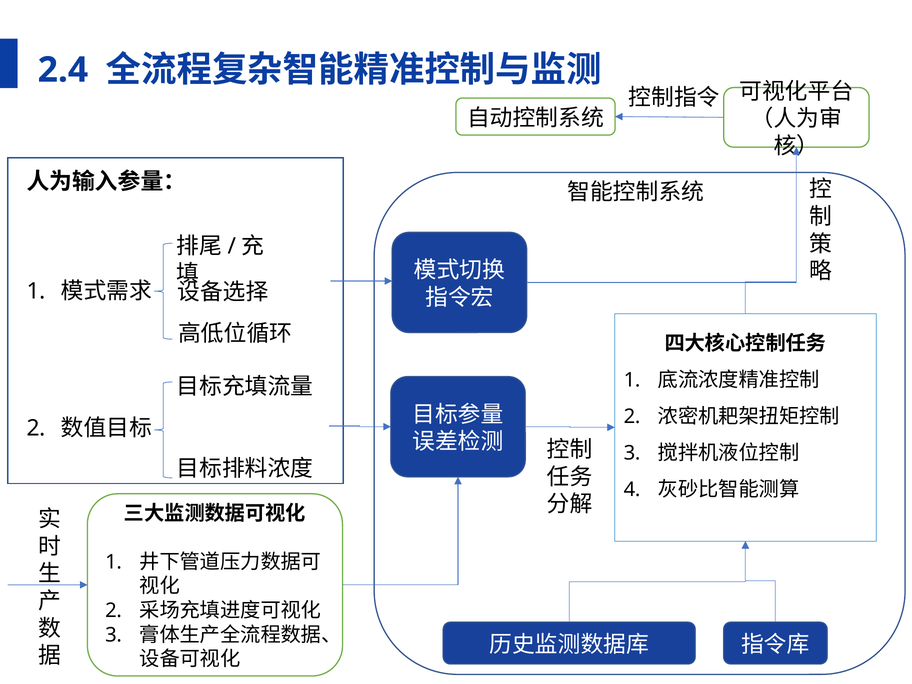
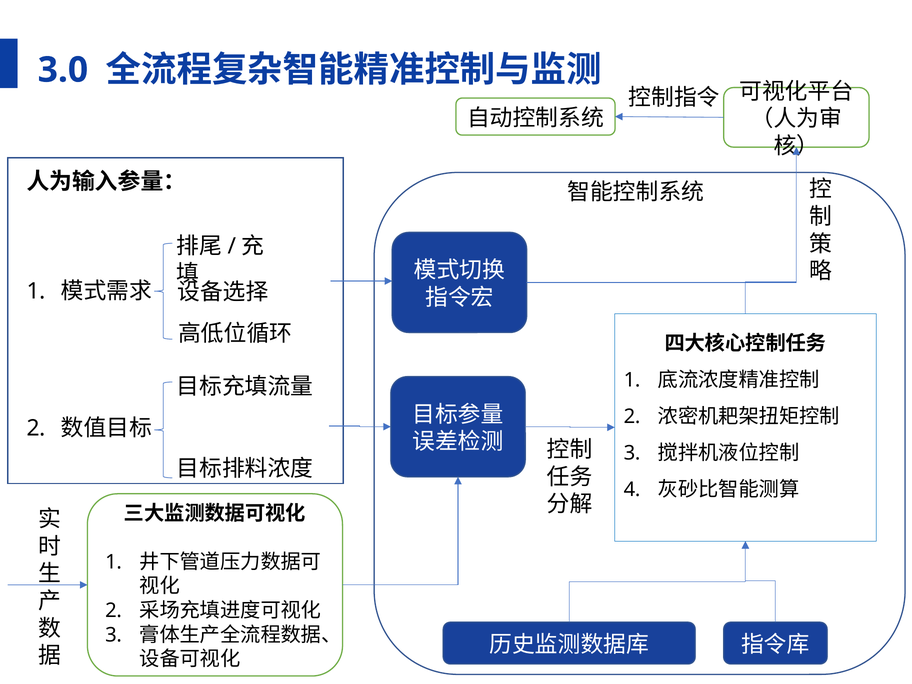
2.4: 2.4 -> 3.0
